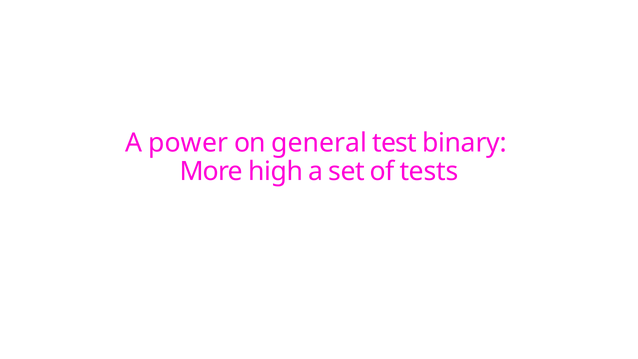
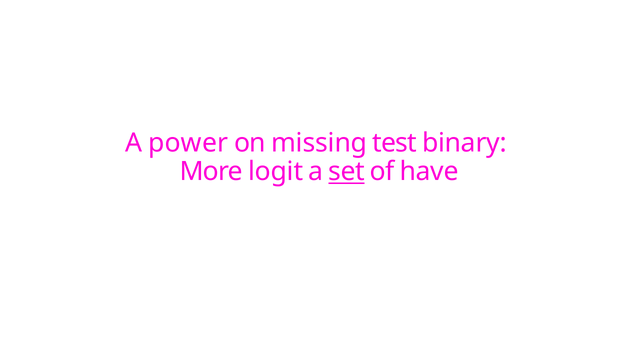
general: general -> missing
high: high -> logit
set underline: none -> present
tests: tests -> have
